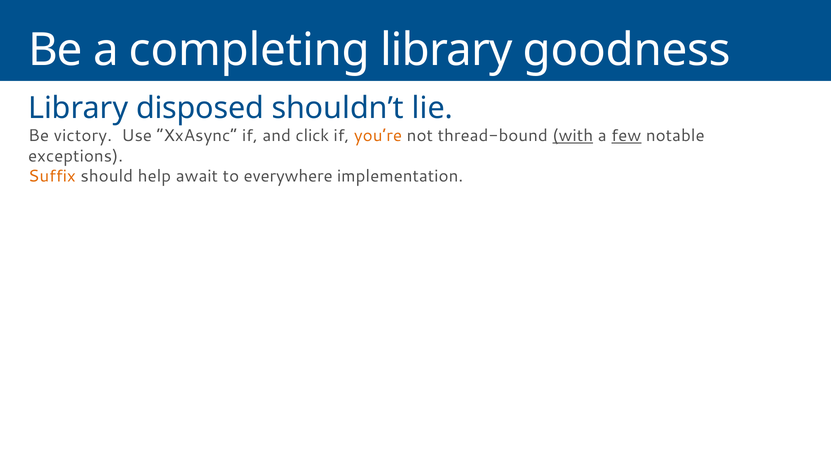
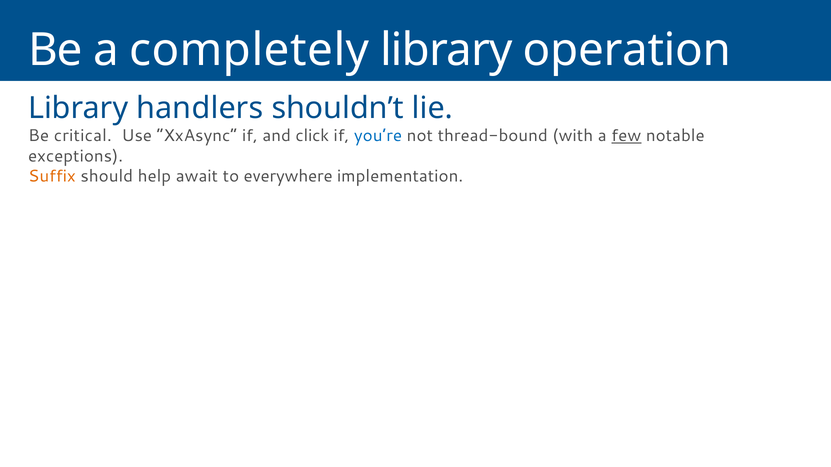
completing: completing -> completely
goodness: goodness -> operation
disposed: disposed -> handlers
victory: victory -> critical
you’re colour: orange -> blue
with underline: present -> none
